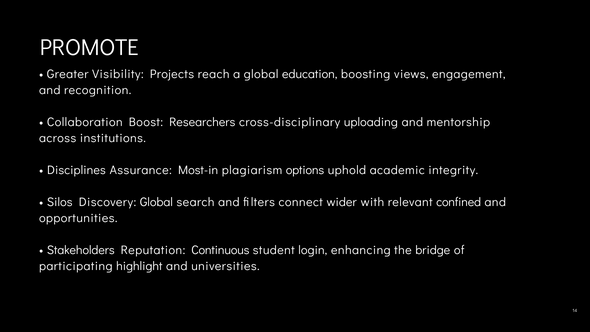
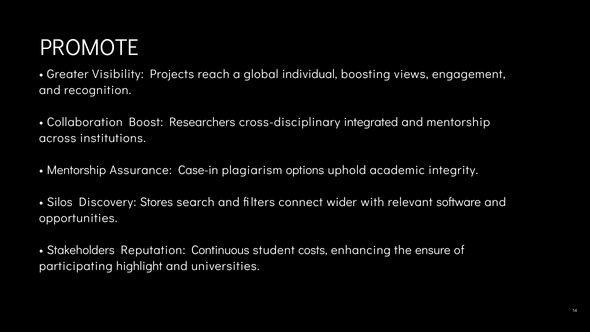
education: education -> individual
uploading: uploading -> integrated
Disciplines at (76, 170): Disciplines -> Mentorship
Most-in: Most-in -> Case-in
Discovery Global: Global -> Stores
confined: confined -> software
login: login -> costs
bridge: bridge -> ensure
